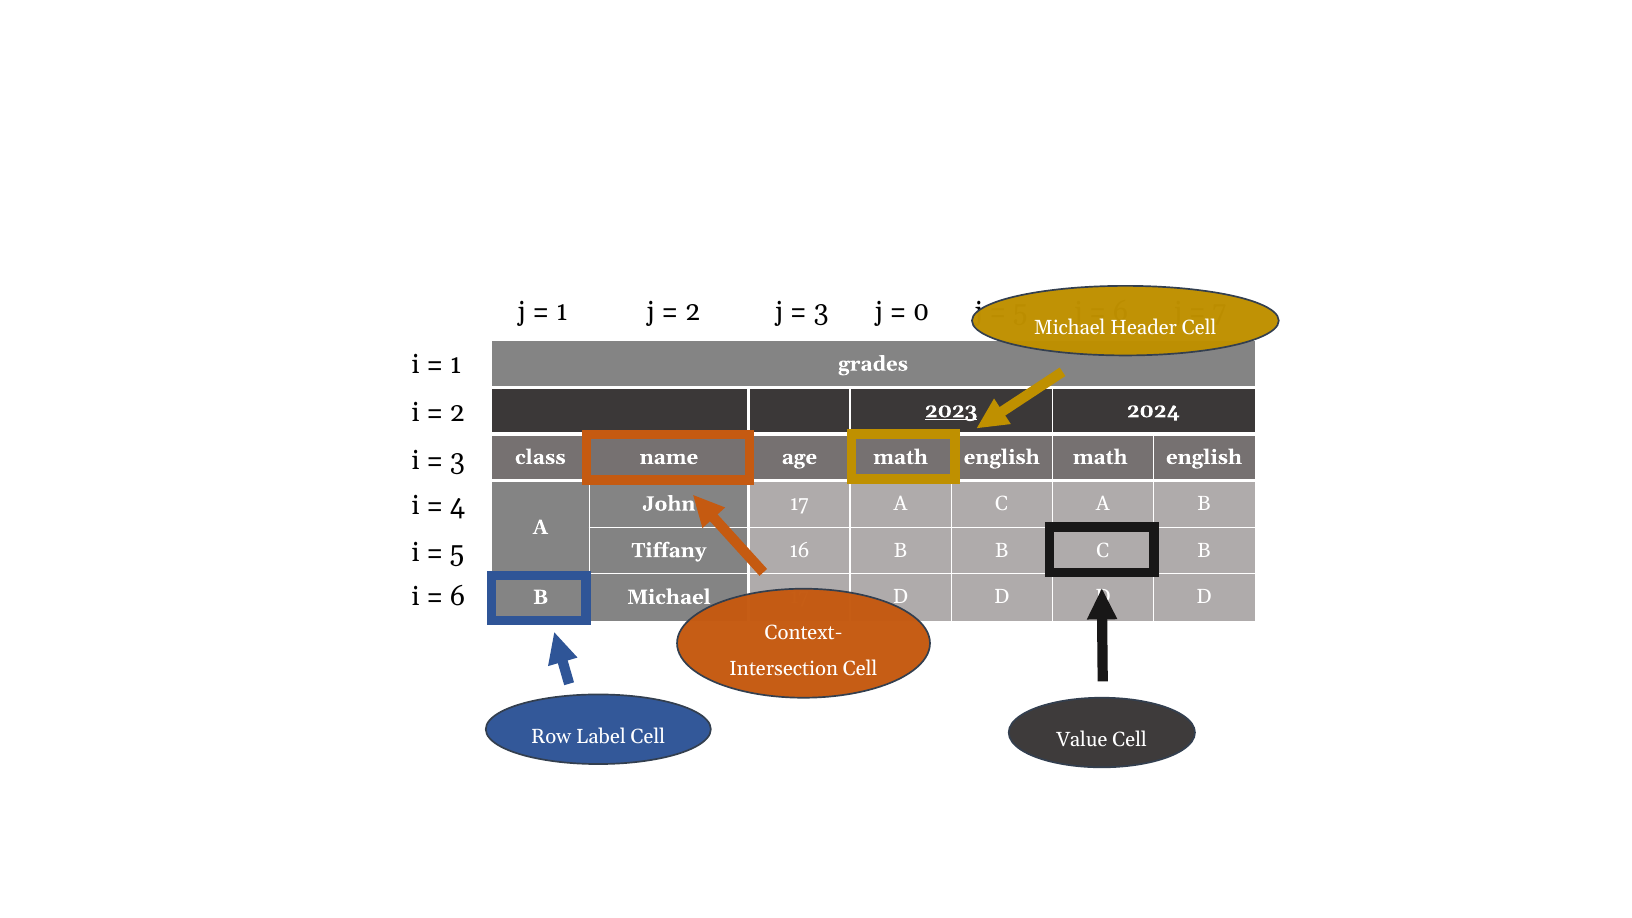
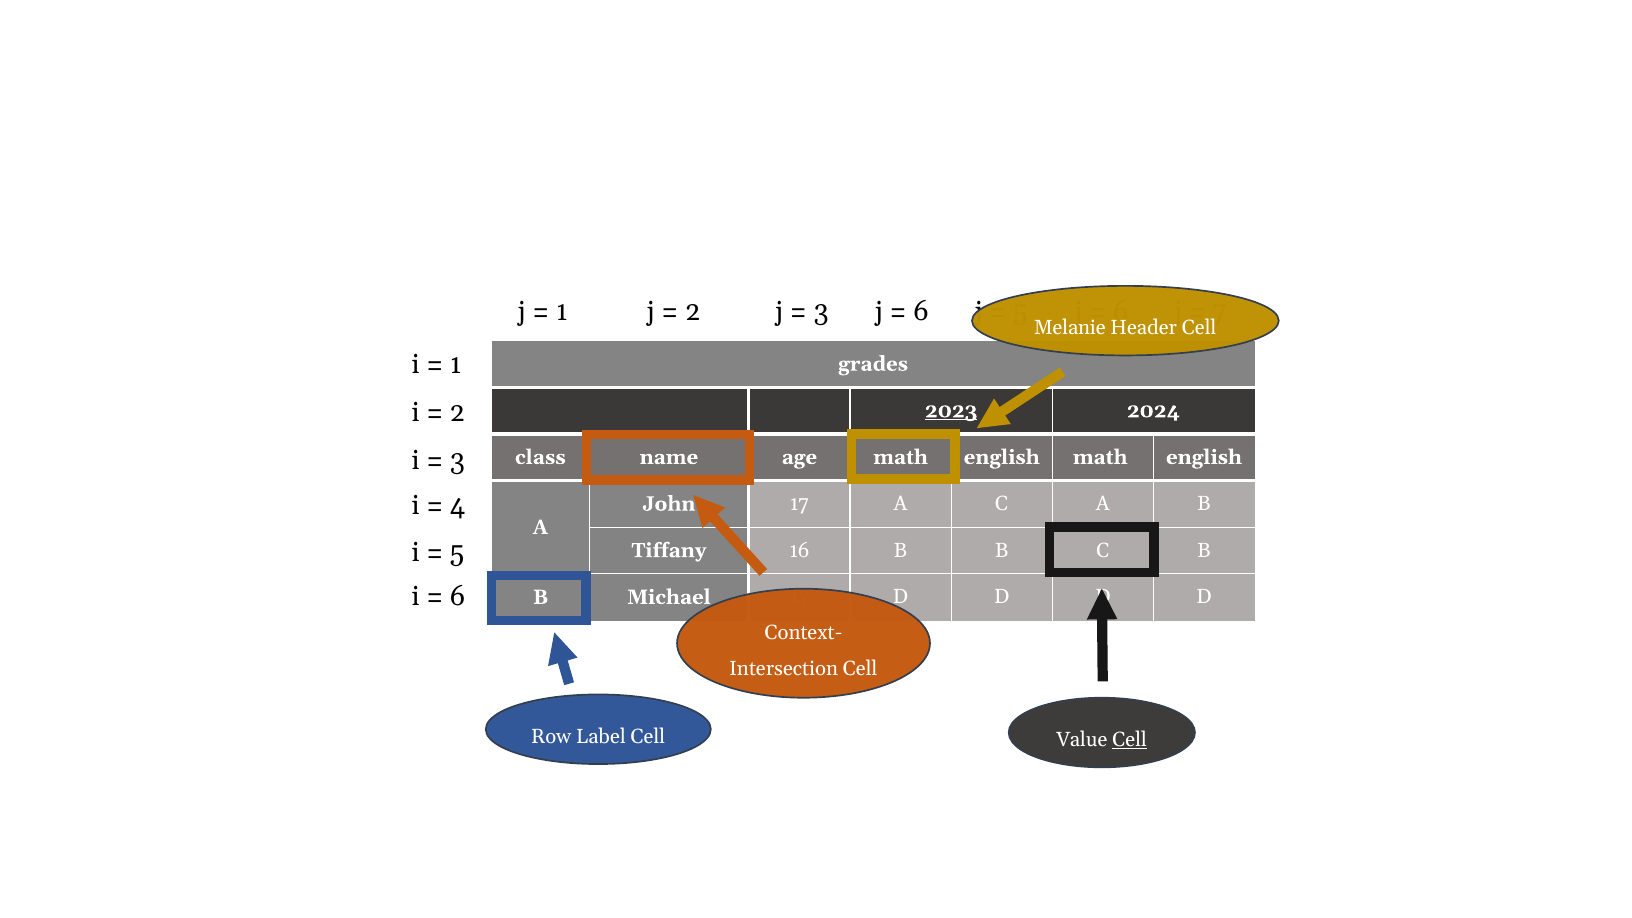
0 at (921, 312): 0 -> 6
Michael at (1070, 328): Michael -> Melanie
Cell at (1130, 740) underline: none -> present
